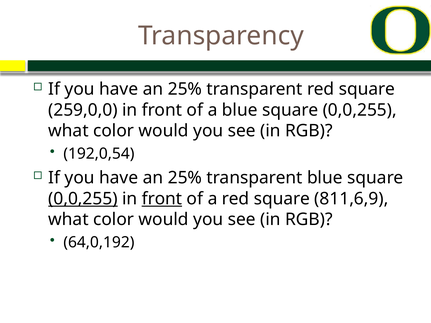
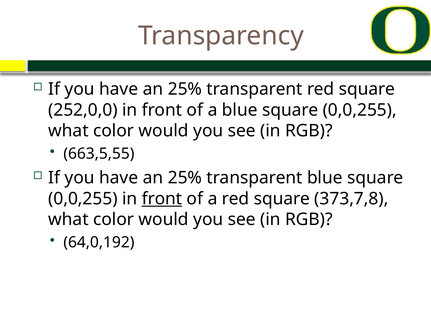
259,0,0: 259,0,0 -> 252,0,0
192,0,54: 192,0,54 -> 663,5,55
0,0,255 at (83, 199) underline: present -> none
811,6,9: 811,6,9 -> 373,7,8
